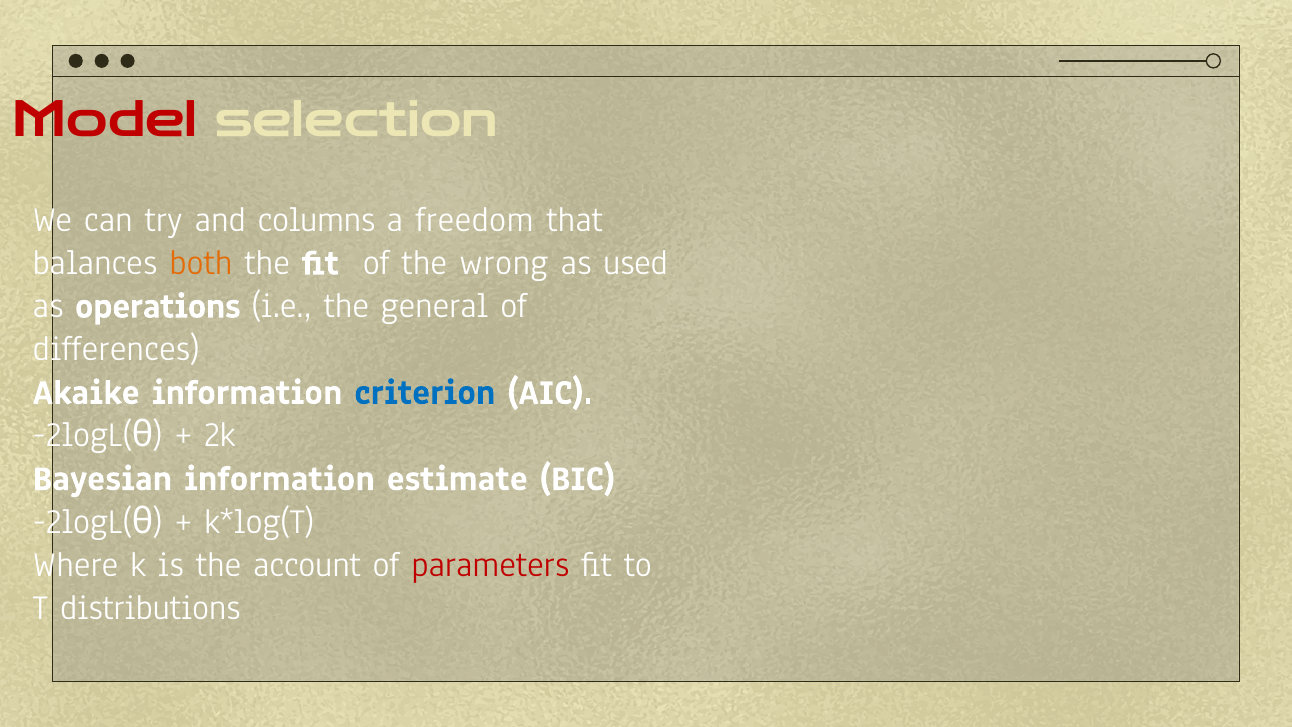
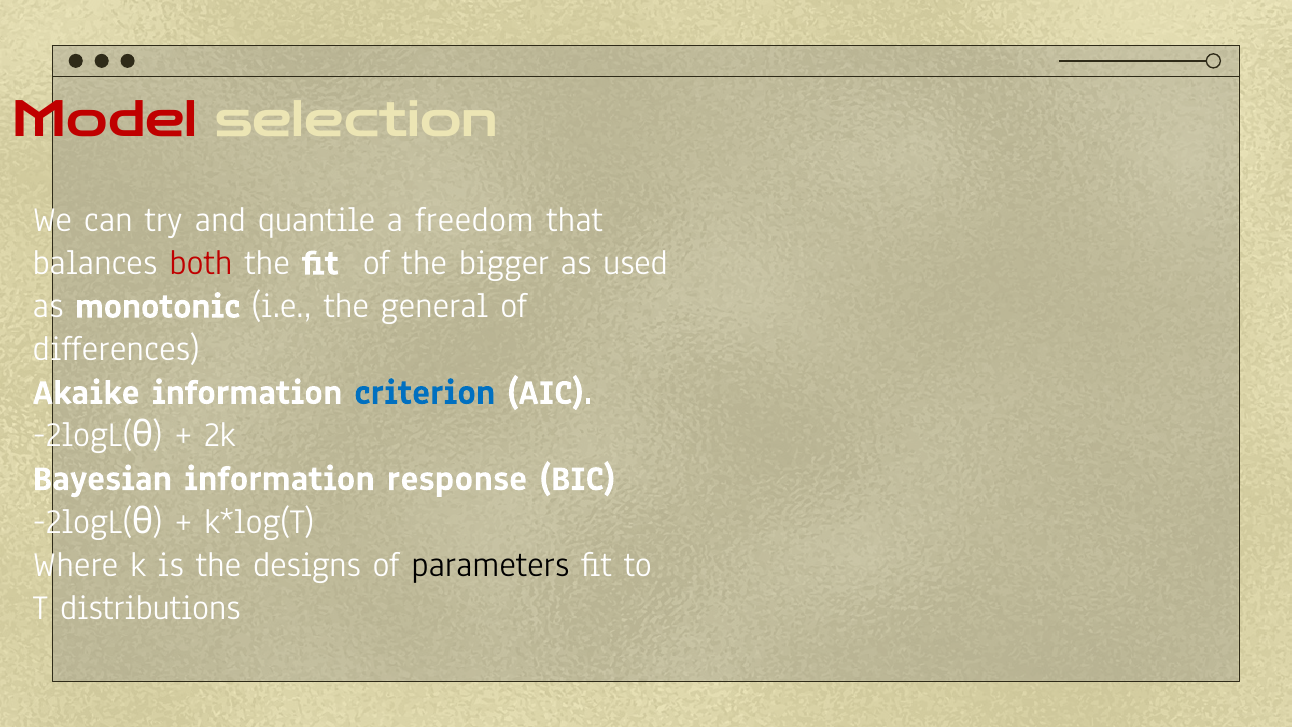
columns: columns -> quantile
both colour: orange -> red
wrong: wrong -> bigger
operations: operations -> monotonic
estimate: estimate -> response
account: account -> designs
parameters colour: red -> black
